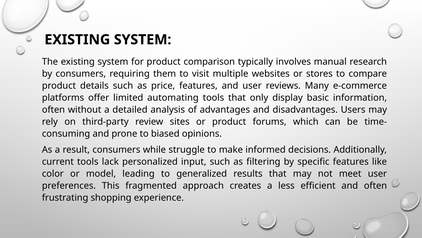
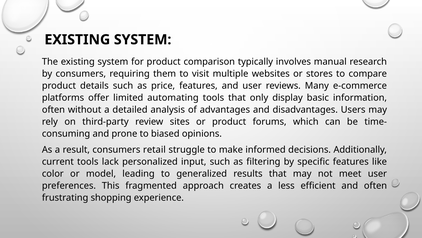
while: while -> retail
